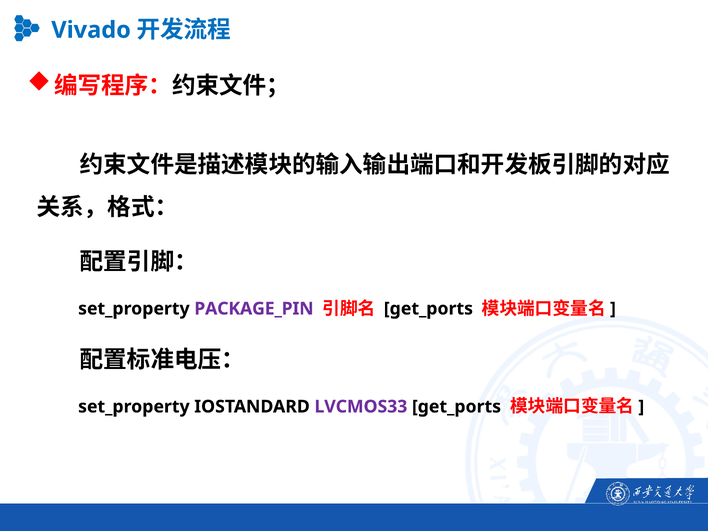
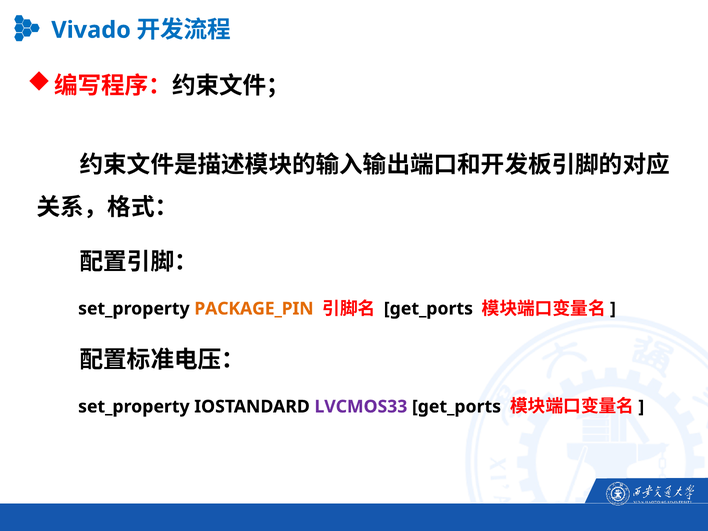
PACKAGE_PIN colour: purple -> orange
